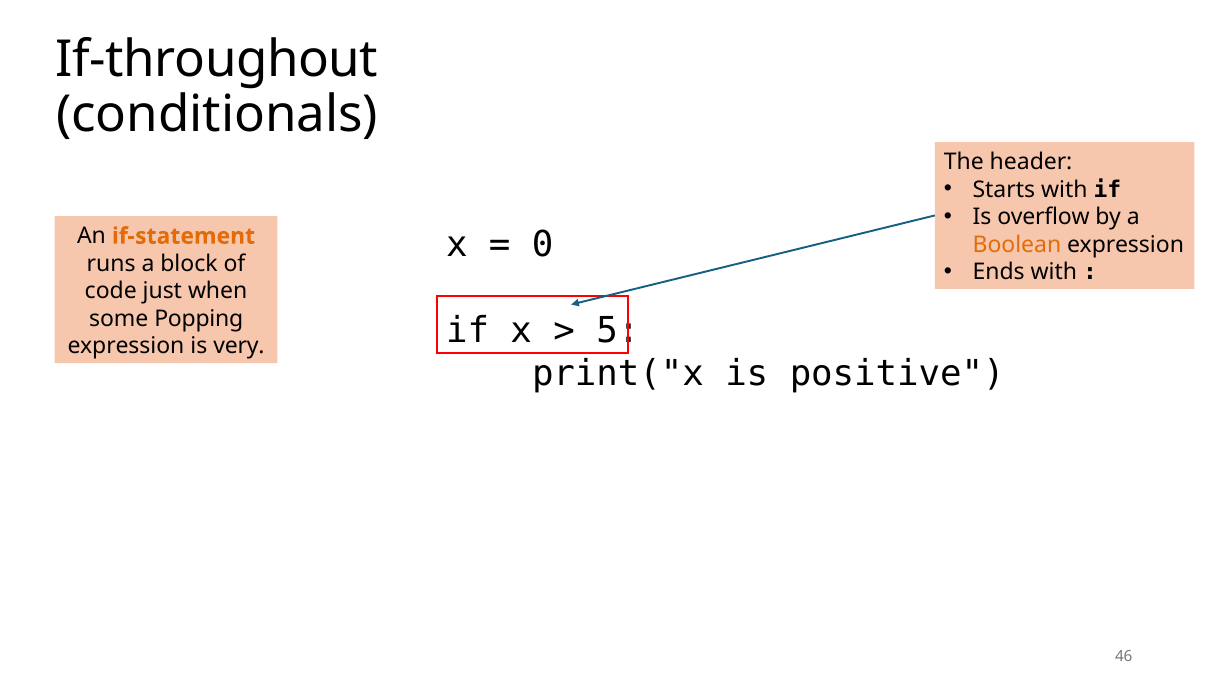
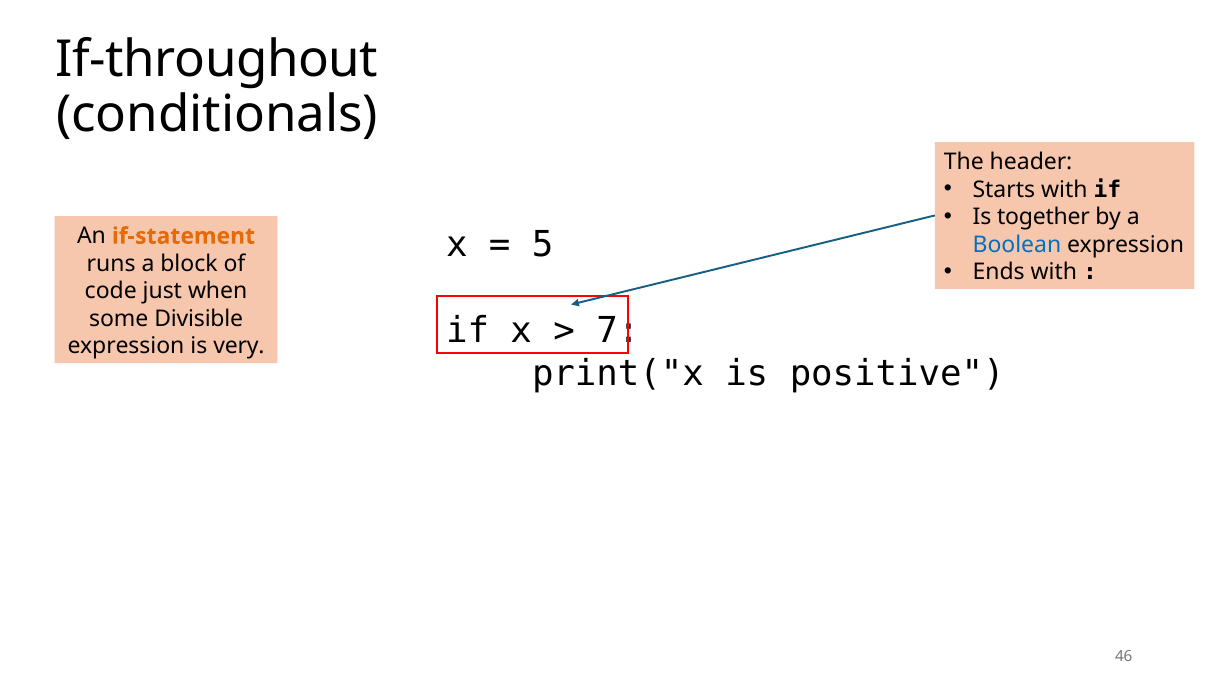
overflow: overflow -> together
0: 0 -> 5
Boolean colour: orange -> blue
Popping: Popping -> Divisible
5: 5 -> 7
